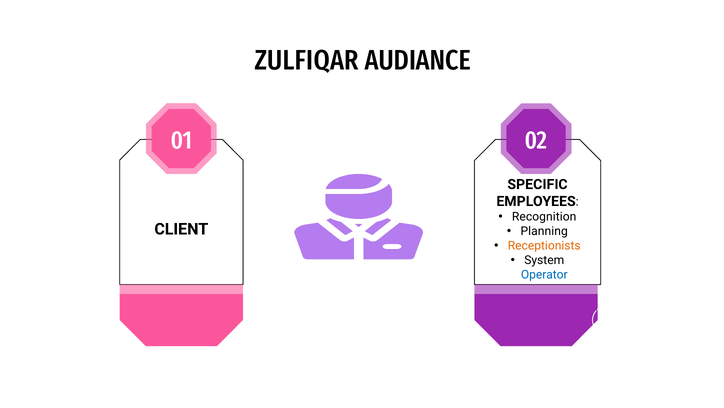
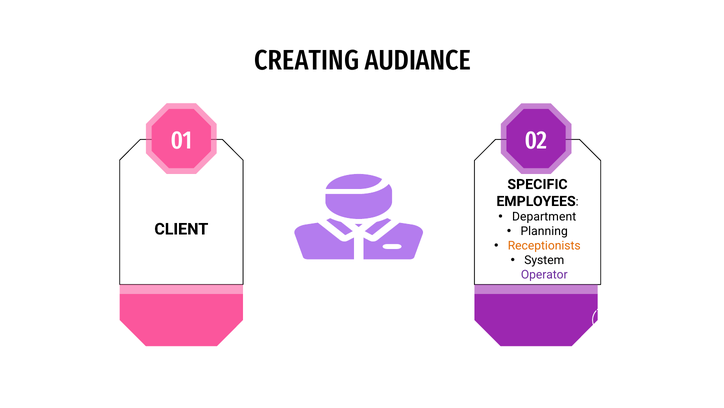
ZULFIQAR: ZULFIQAR -> CREATING
Recognition: Recognition -> Department
Operator colour: blue -> purple
